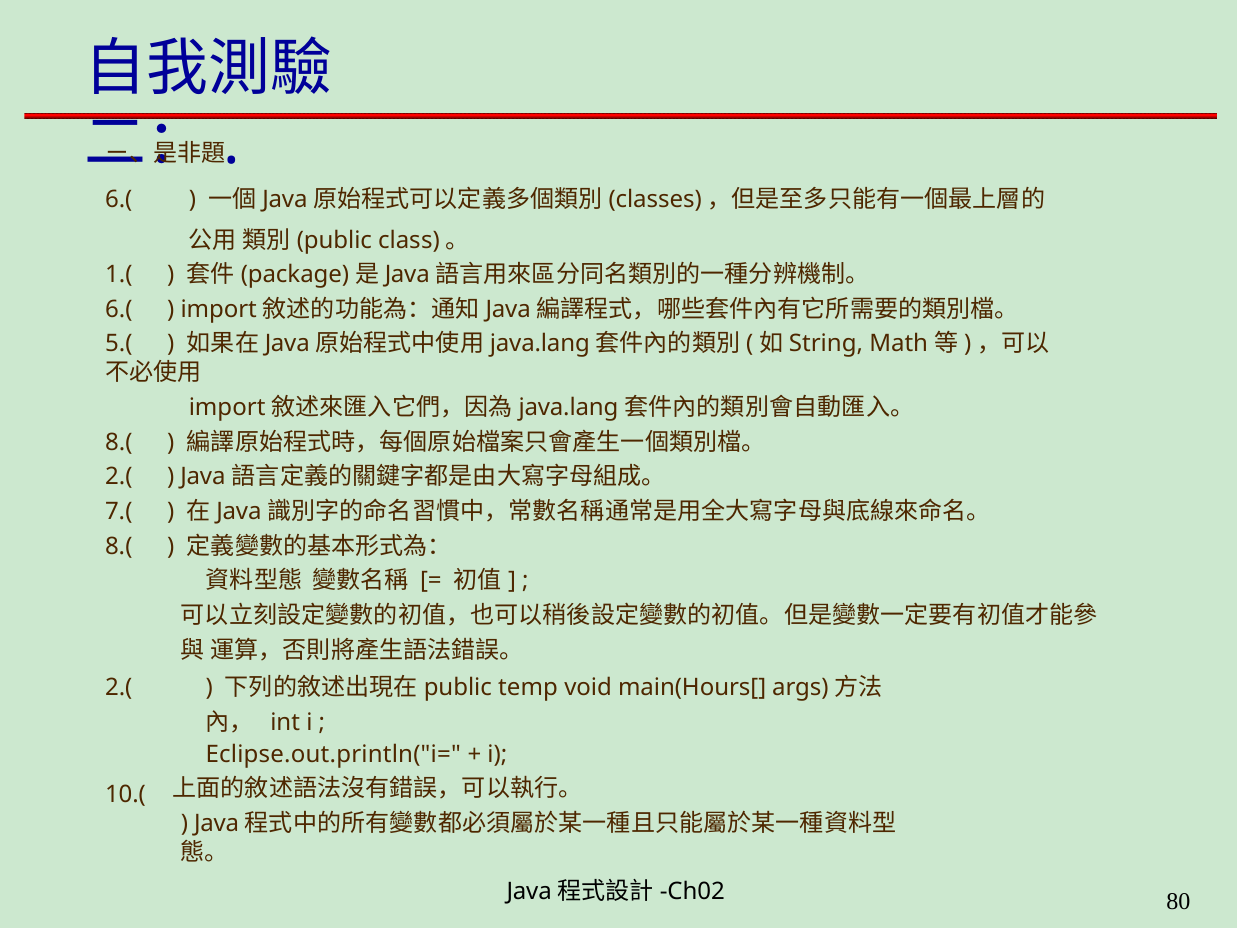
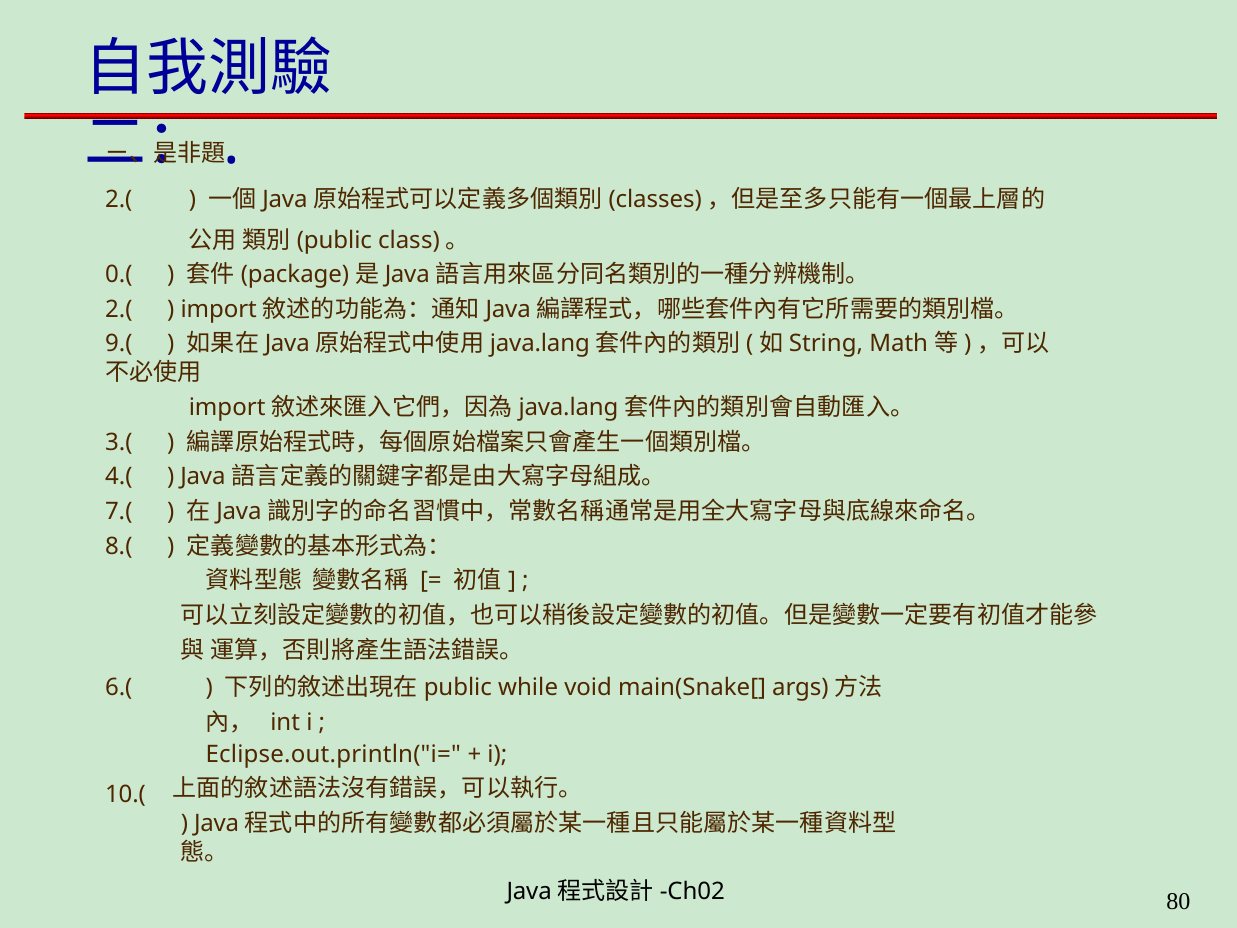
6.( at (119, 200): 6.( -> 2.(
1.(: 1.( -> 0.(
6.( at (119, 309): 6.( -> 2.(
5.(: 5.( -> 9.(
8.( at (119, 442): 8.( -> 3.(
2.( at (119, 477): 2.( -> 4.(
2.( at (119, 687): 2.( -> 6.(
temp: temp -> while
main(Hours[: main(Hours[ -> main(Snake[
